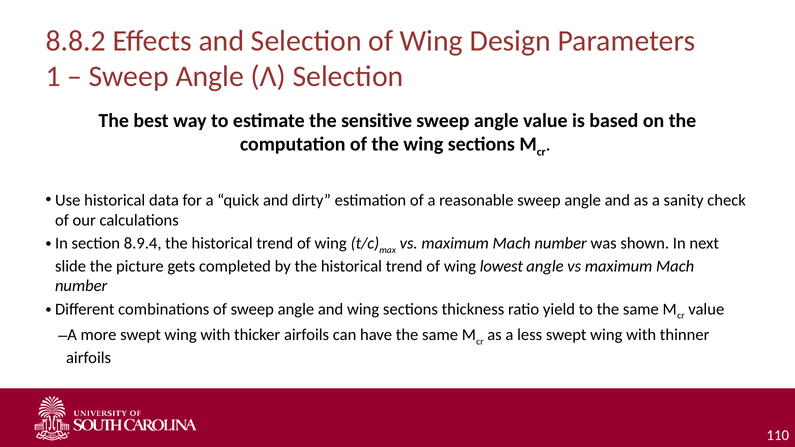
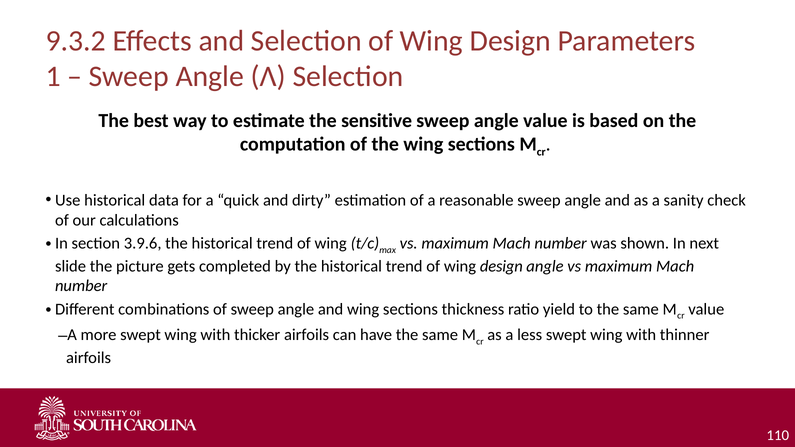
8.8.2: 8.8.2 -> 9.3.2
8.9.4: 8.9.4 -> 3.9.6
trend of wing lowest: lowest -> design
